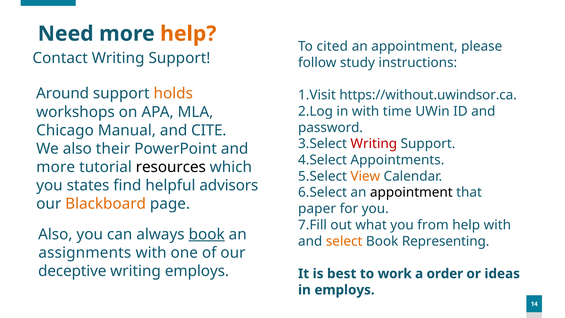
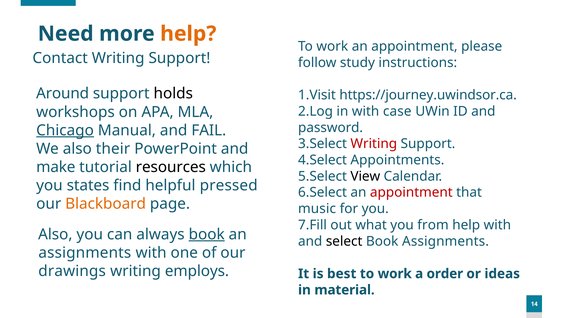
cited at (332, 46): cited -> work
holds colour: orange -> black
https://without.uwindsor.ca: https://without.uwindsor.ca -> https://journey.uwindsor.ca
time: time -> case
Chicago underline: none -> present
CITE: CITE -> FAIL
more at (56, 167): more -> make
View colour: orange -> black
advisors: advisors -> pressed
appointment at (411, 192) colour: black -> red
paper: paper -> music
select colour: orange -> black
Book Representing: Representing -> Assignments
deceptive: deceptive -> drawings
in employs: employs -> material
